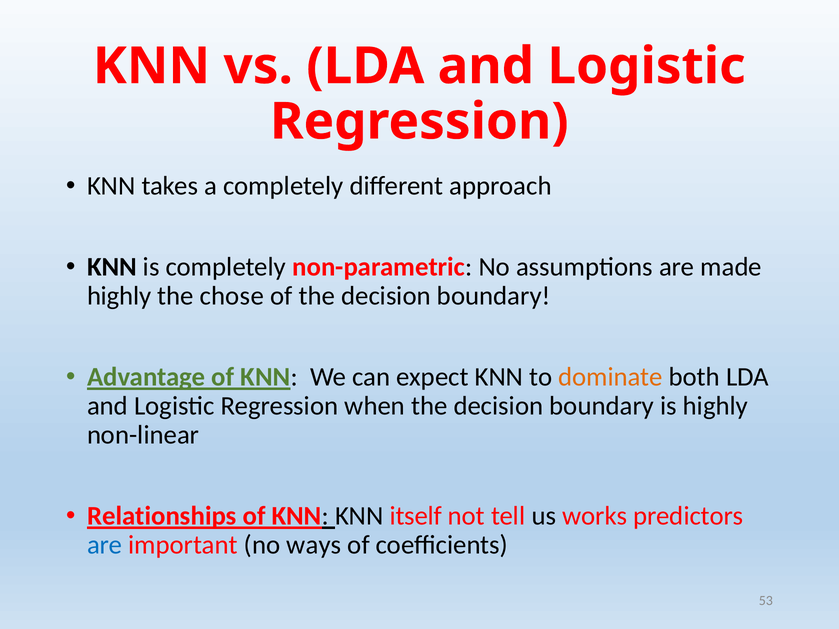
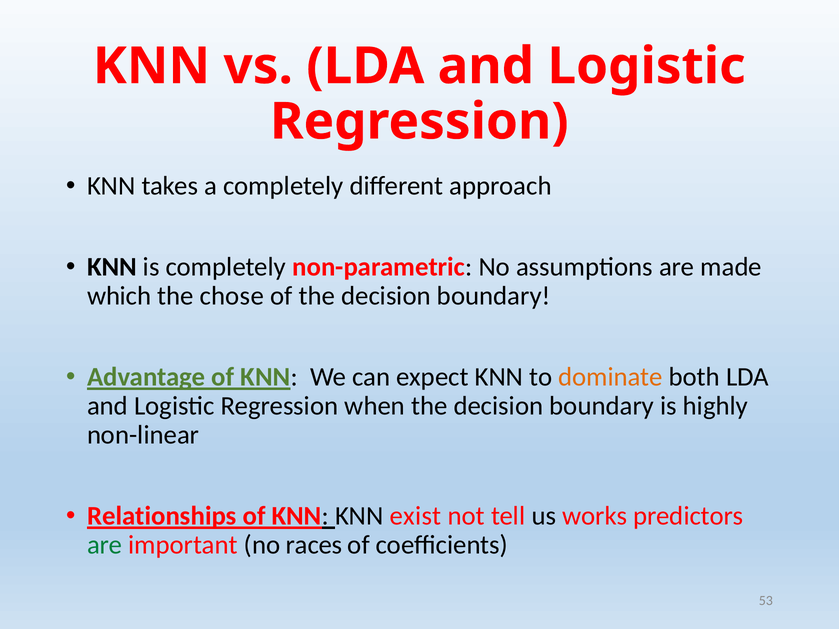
highly at (119, 296): highly -> which
itself: itself -> exist
are at (105, 545) colour: blue -> green
ways: ways -> races
